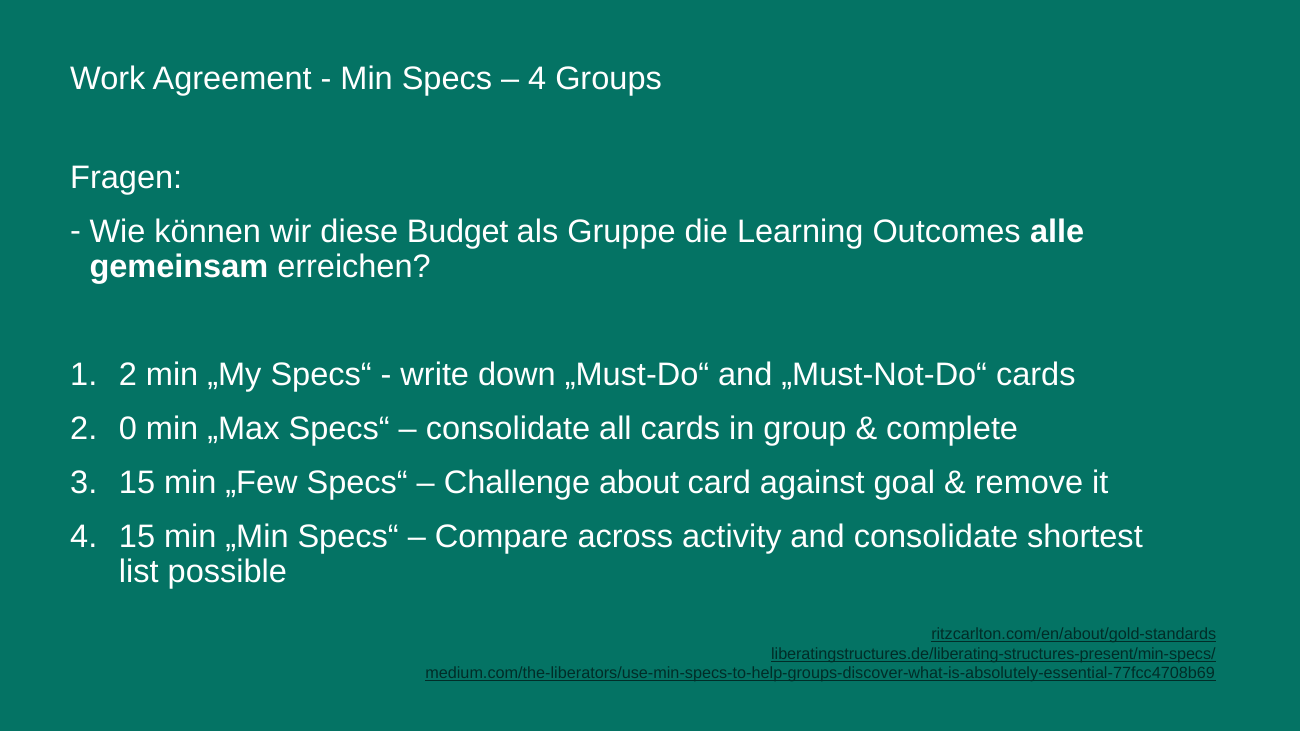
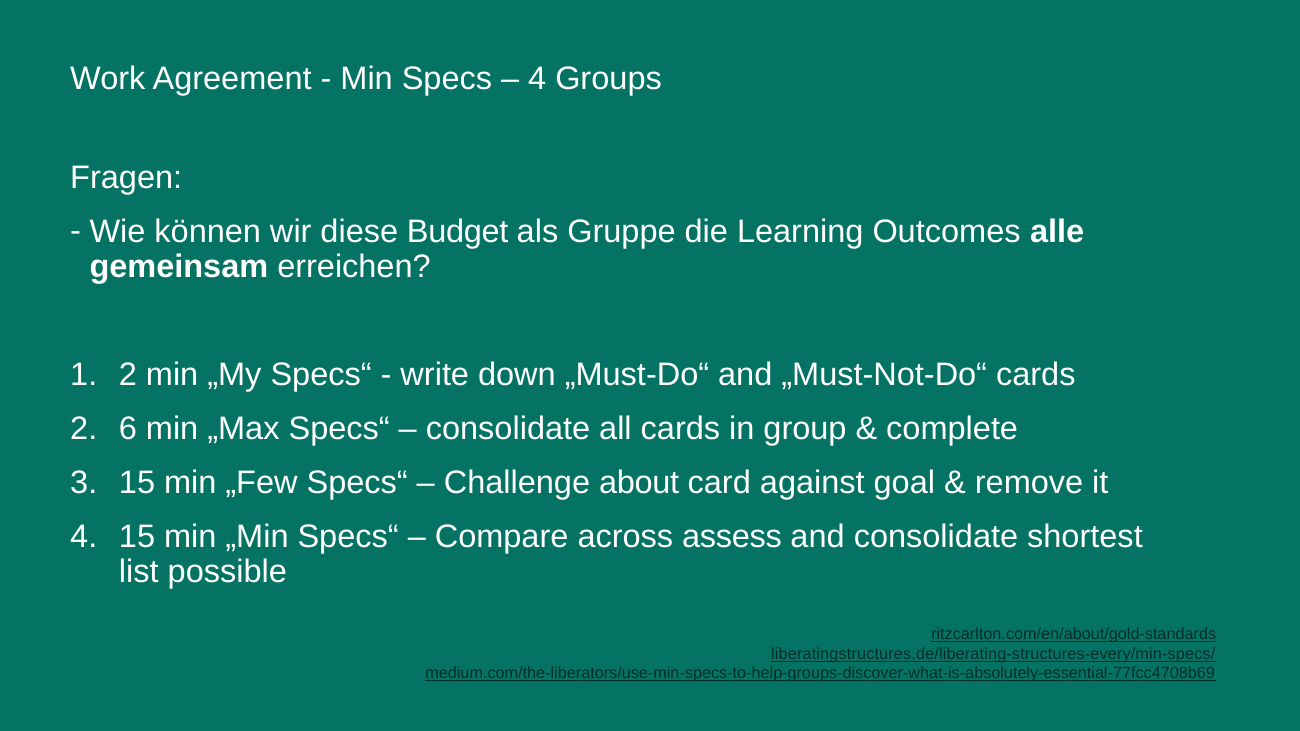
0: 0 -> 6
activity: activity -> assess
liberatingstructures.de/liberating-structures-present/min-specs/: liberatingstructures.de/liberating-structures-present/min-specs/ -> liberatingstructures.de/liberating-structures-every/min-specs/
